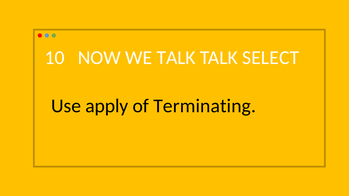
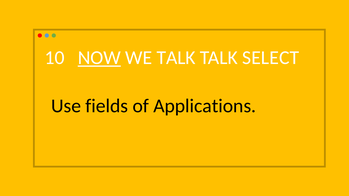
NOW underline: none -> present
apply: apply -> fields
Terminating: Terminating -> Applications
